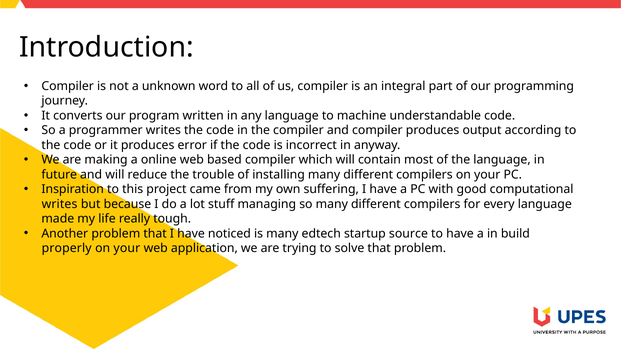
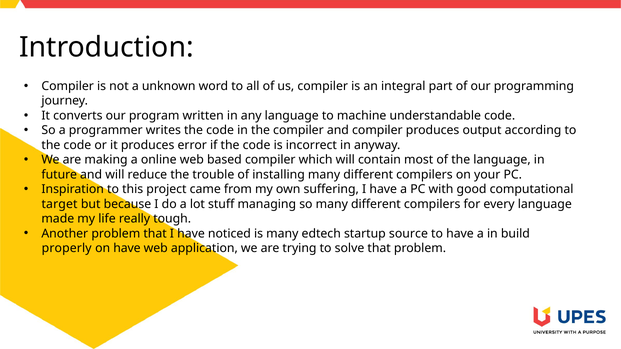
writes at (60, 204): writes -> target
your at (127, 248): your -> have
